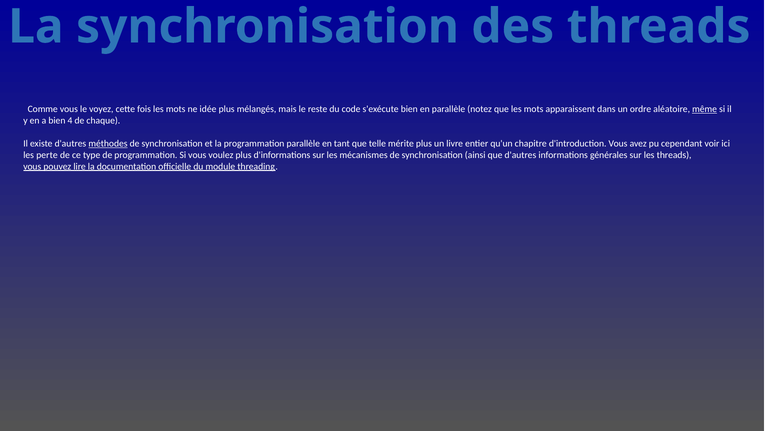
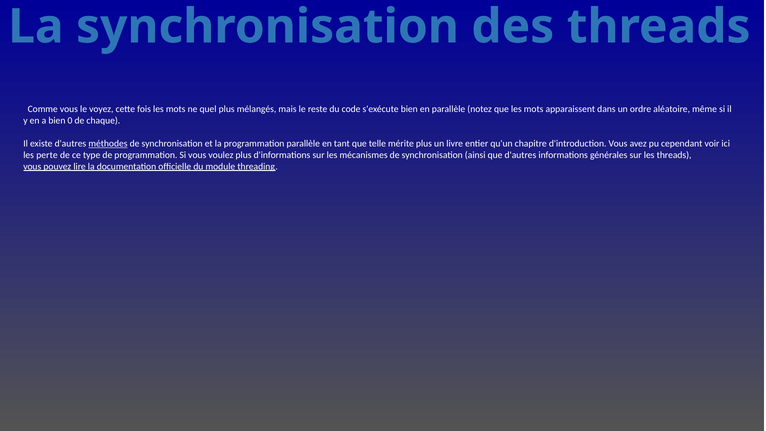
idée: idée -> quel
même underline: present -> none
4: 4 -> 0
